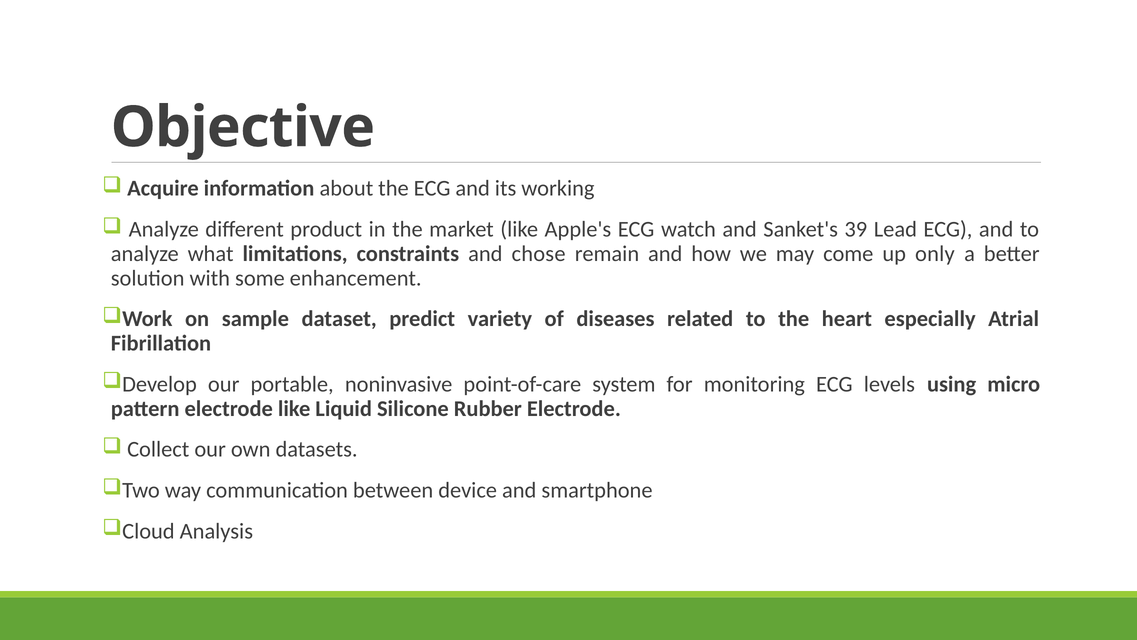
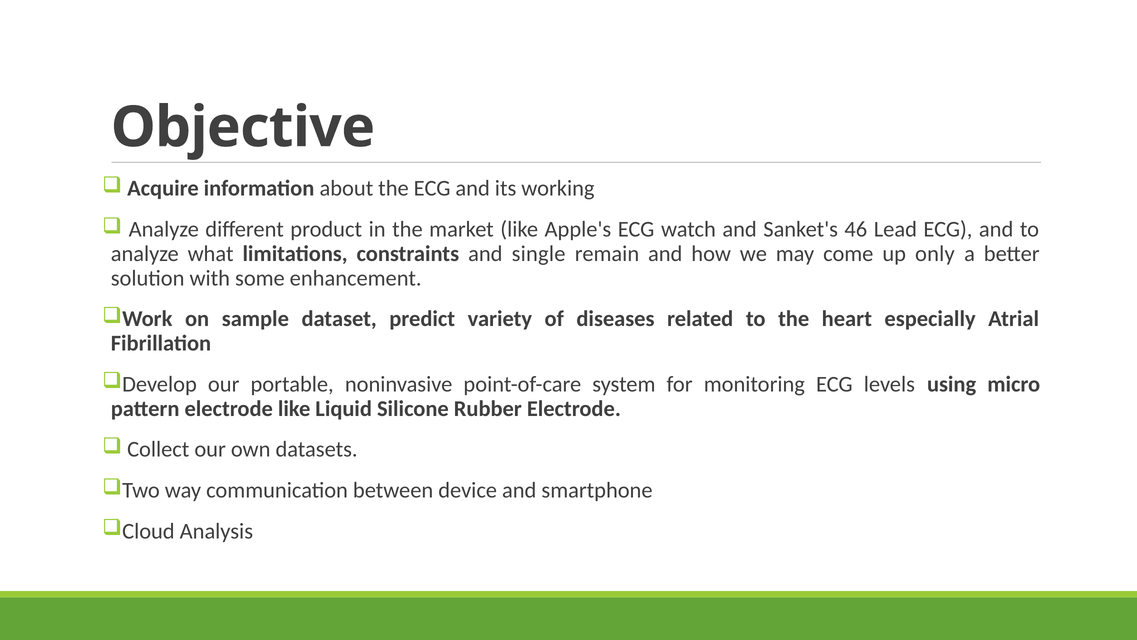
39: 39 -> 46
chose: chose -> single
